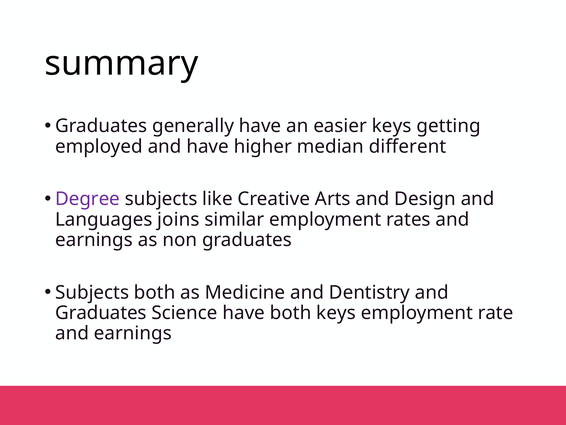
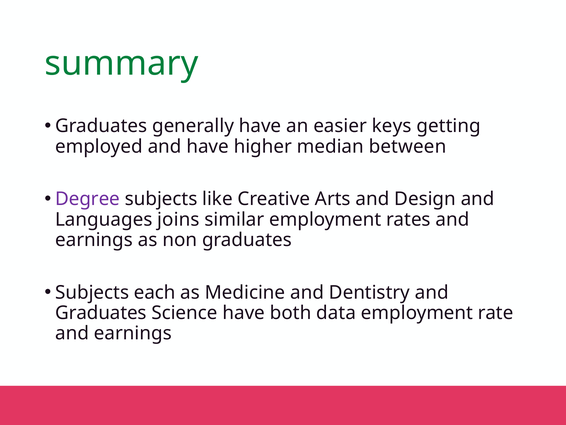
summary colour: black -> green
different: different -> between
Subjects both: both -> each
both keys: keys -> data
